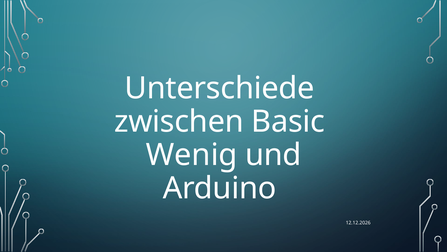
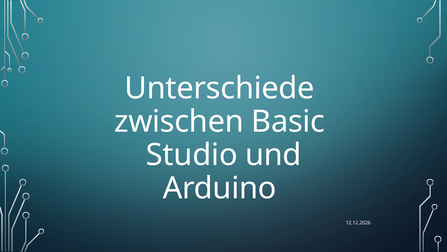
Wenig: Wenig -> Studio
